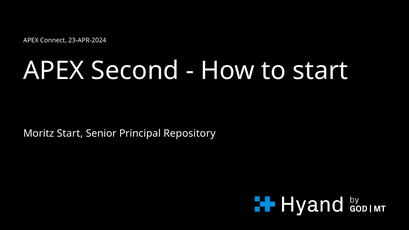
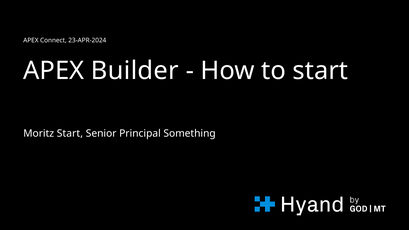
Second: Second -> Builder
Repository: Repository -> Something
